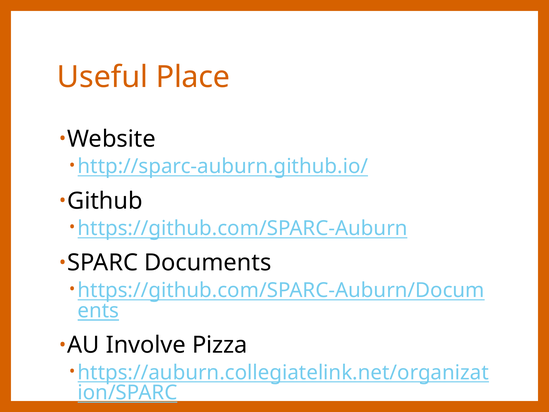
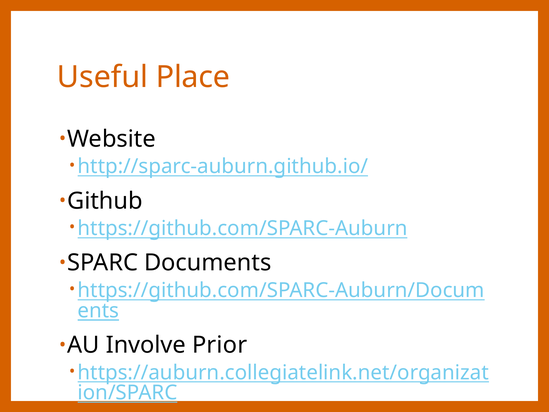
Pizza: Pizza -> Prior
